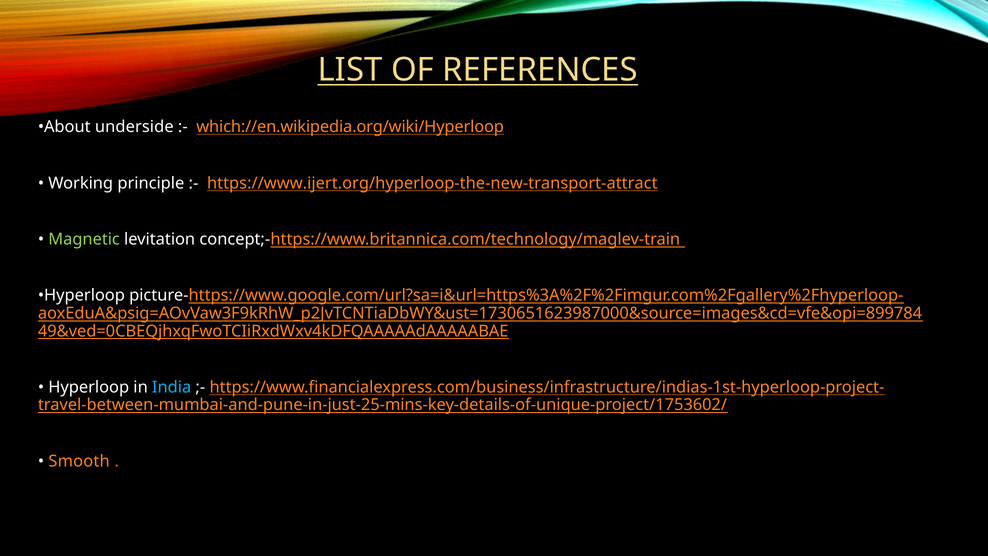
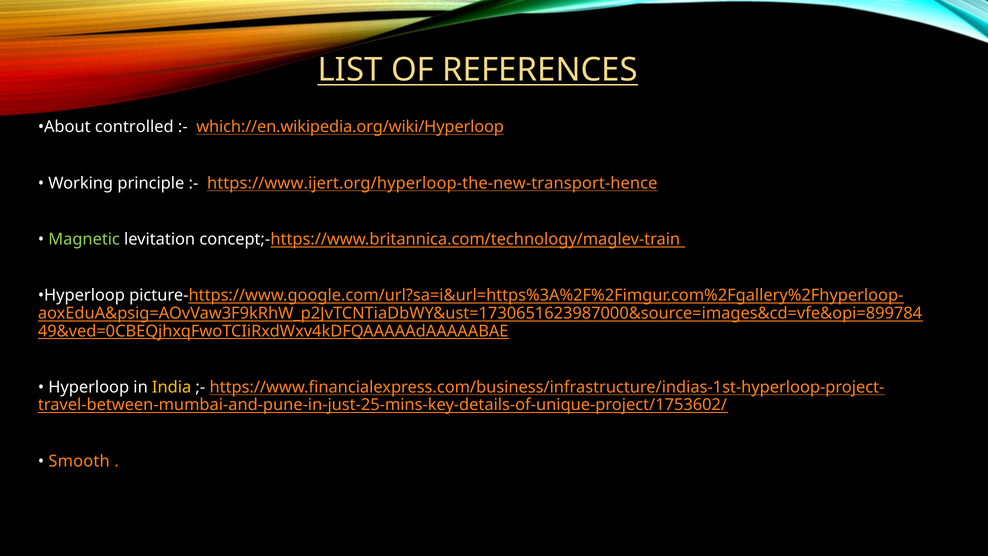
underside: underside -> controlled
https://www.ijert.org/hyperloop-the-new-transport-attract: https://www.ijert.org/hyperloop-the-new-transport-attract -> https://www.ijert.org/hyperloop-the-new-transport-hence
India colour: light blue -> yellow
